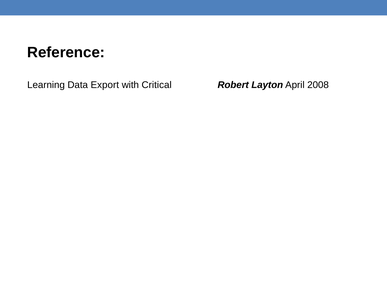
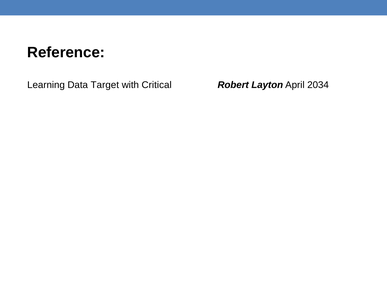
Export: Export -> Target
2008: 2008 -> 2034
